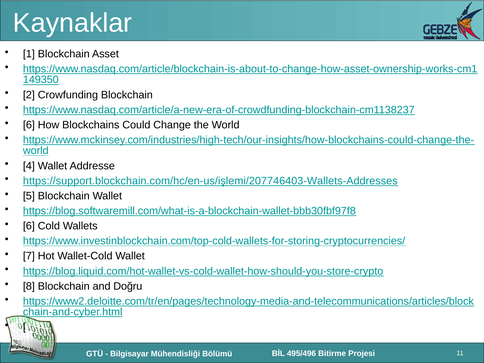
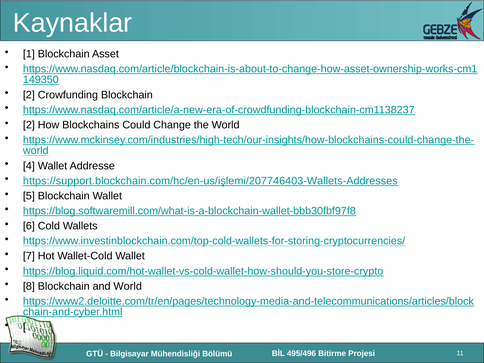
6 at (29, 125): 6 -> 2
and Doğru: Doğru -> World
